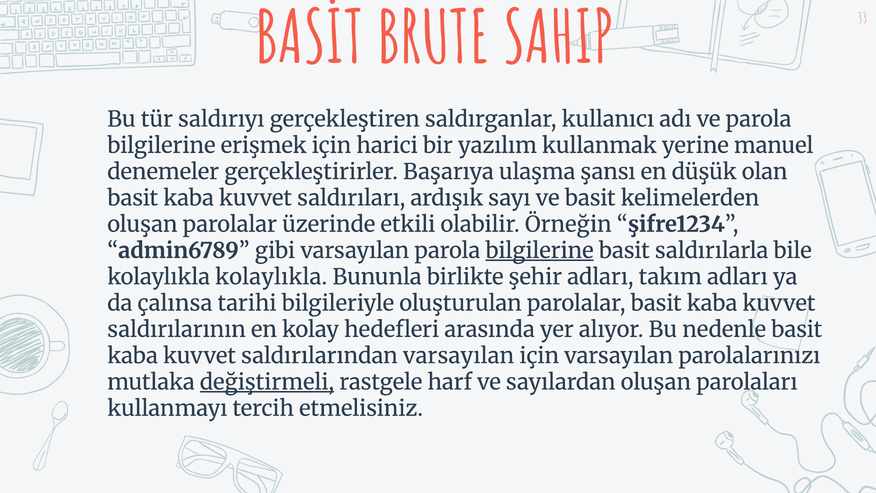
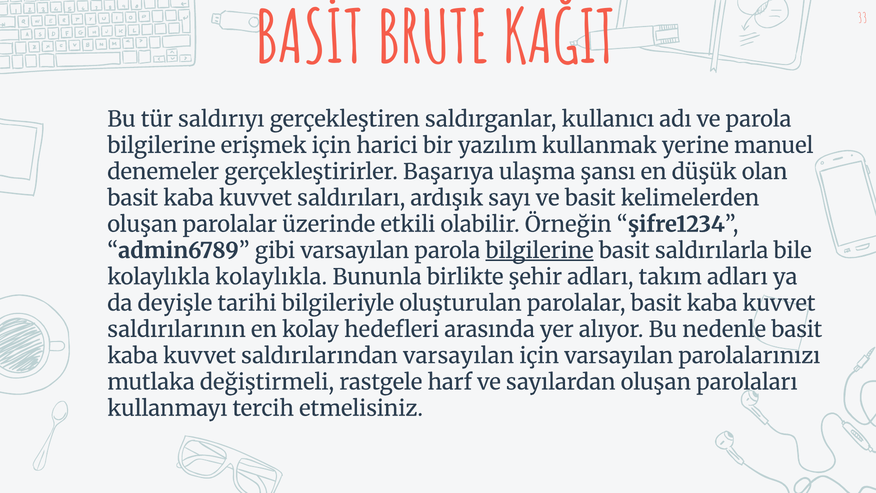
SAHIP: SAHIP -> KAĞIT
çalınsa: çalınsa -> deyişle
değiştirmeli underline: present -> none
